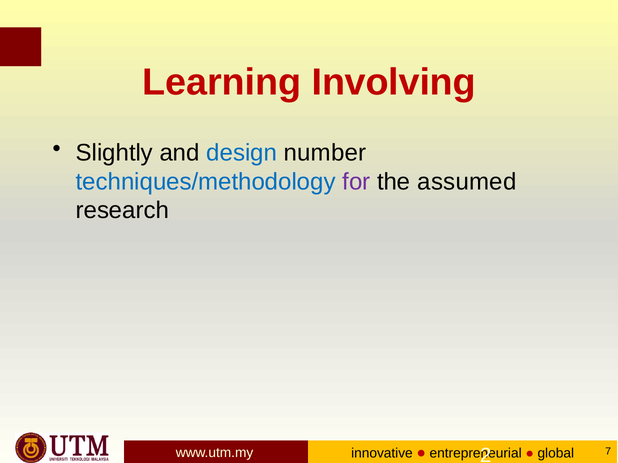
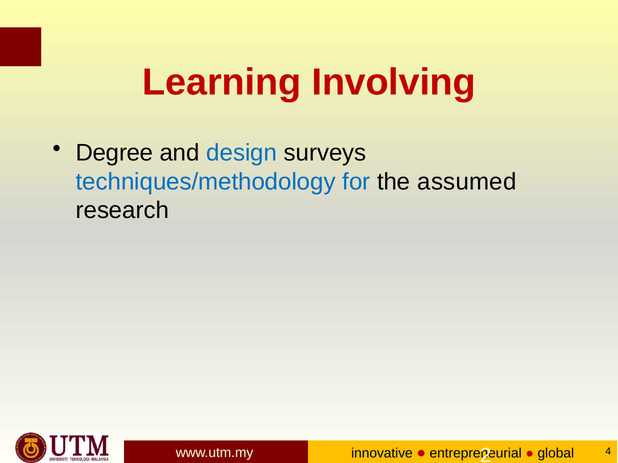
Slightly: Slightly -> Degree
number: number -> surveys
for colour: purple -> blue
7: 7 -> 4
